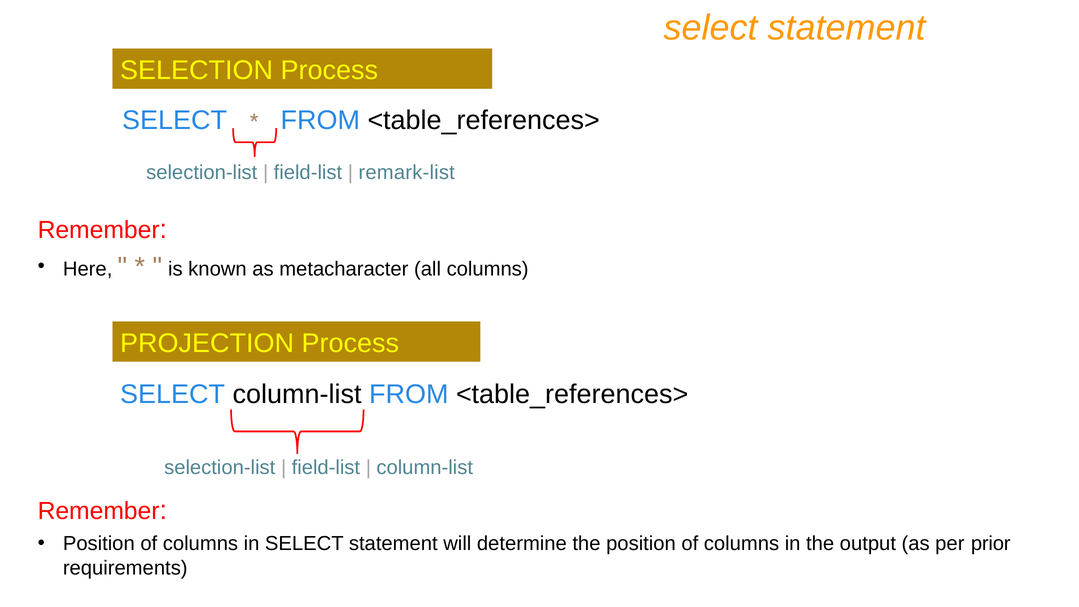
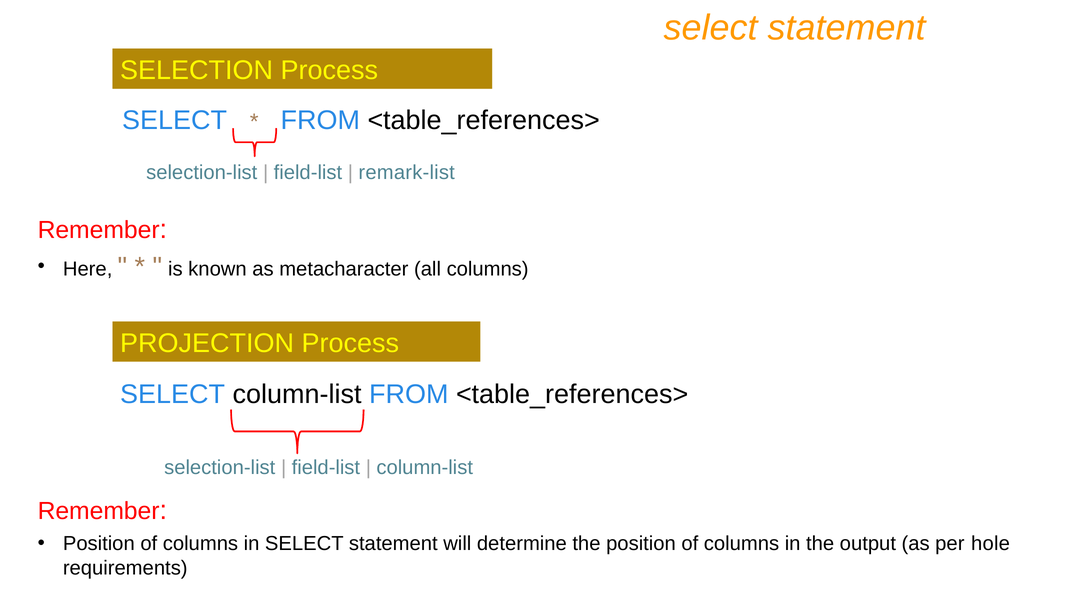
prior: prior -> hole
